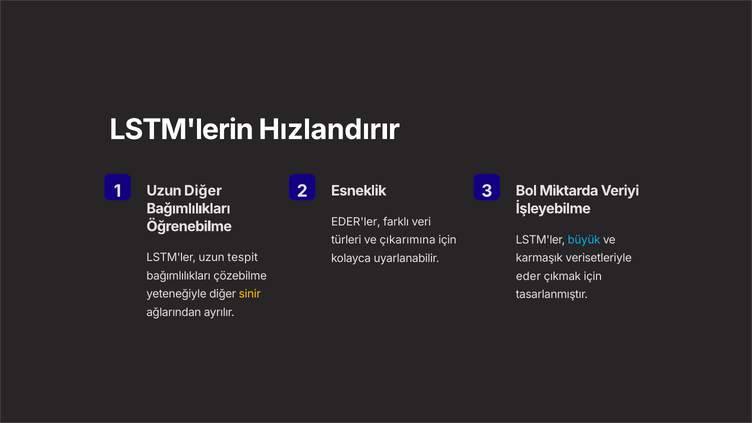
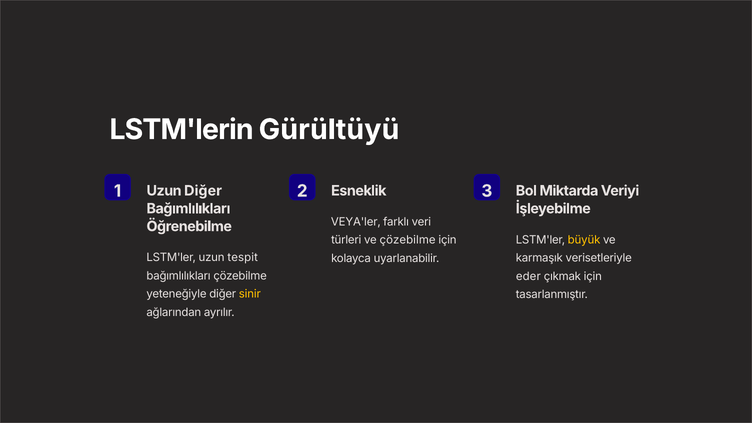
Hızlandırır: Hızlandırır -> Gürültüyü
EDER'ler: EDER'ler -> VEYA'ler
büyük colour: light blue -> yellow
ve çıkarımına: çıkarımına -> çözebilme
